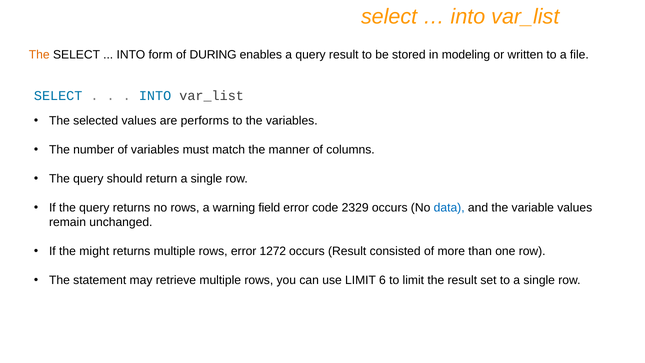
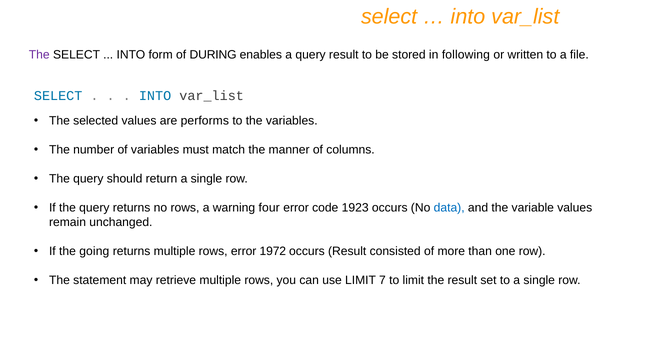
The at (39, 55) colour: orange -> purple
modeling: modeling -> following
field: field -> four
2329: 2329 -> 1923
might: might -> going
1272: 1272 -> 1972
6: 6 -> 7
